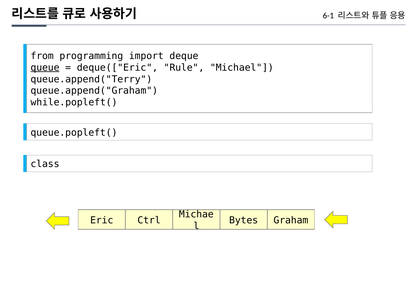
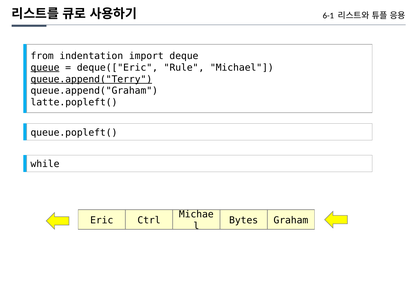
programming: programming -> indentation
queue.append("Terry underline: none -> present
while.popleft(: while.popleft( -> latte.popleft(
class: class -> while
